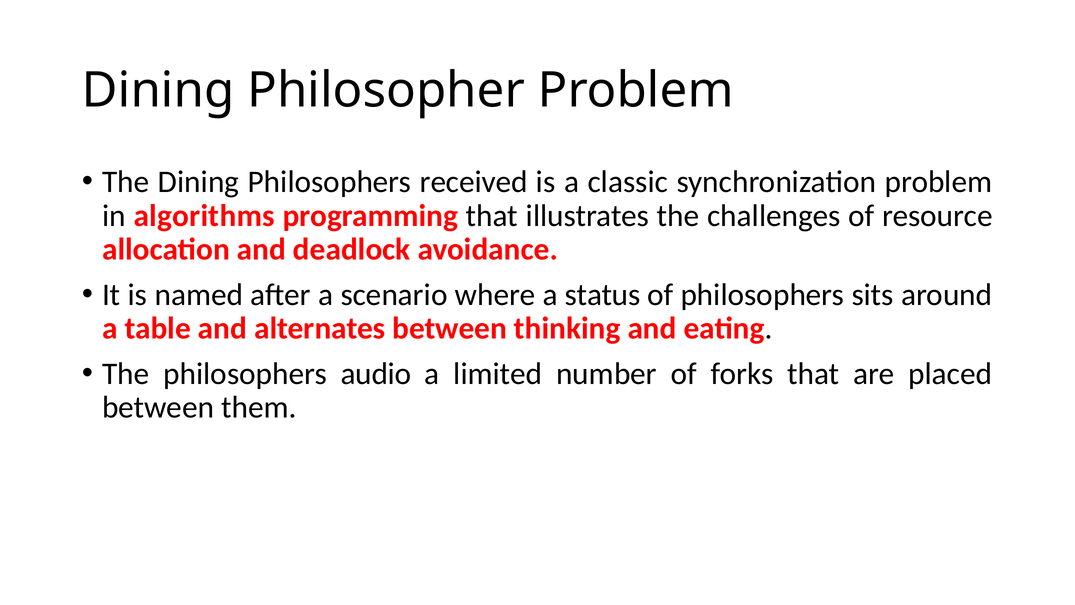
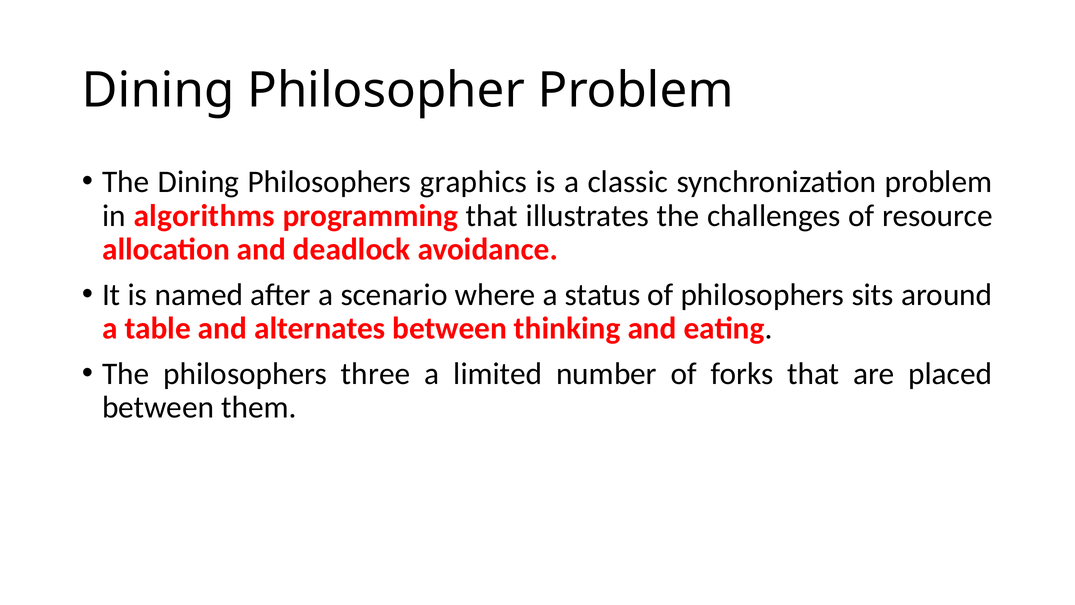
received: received -> graphics
audio: audio -> three
